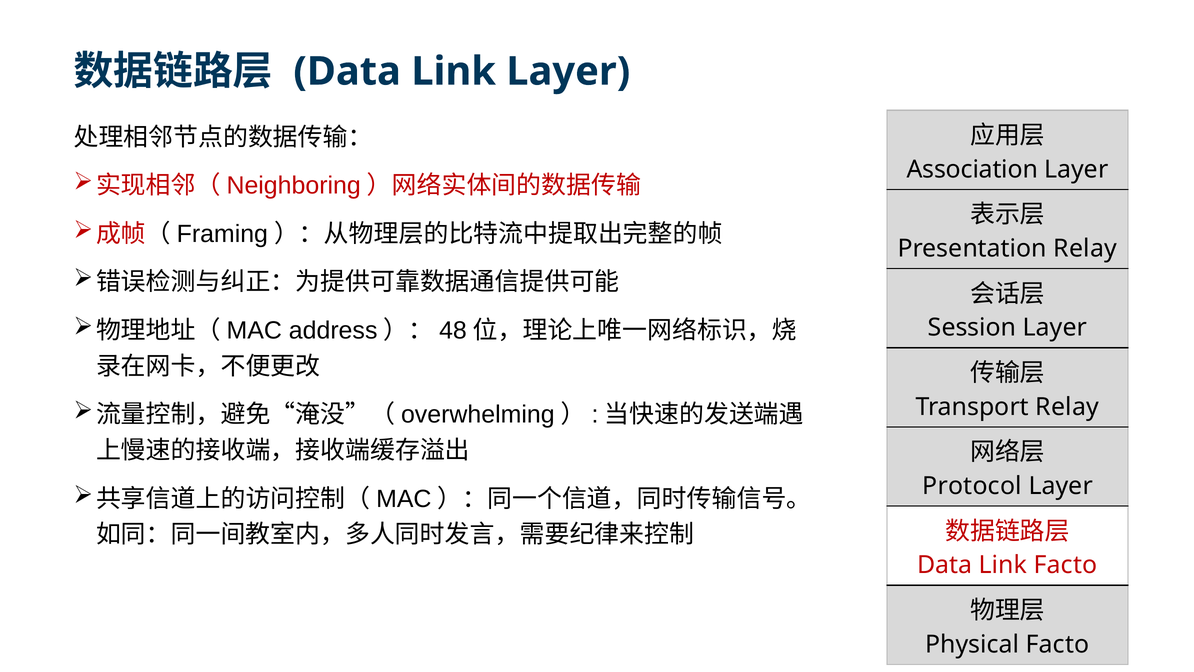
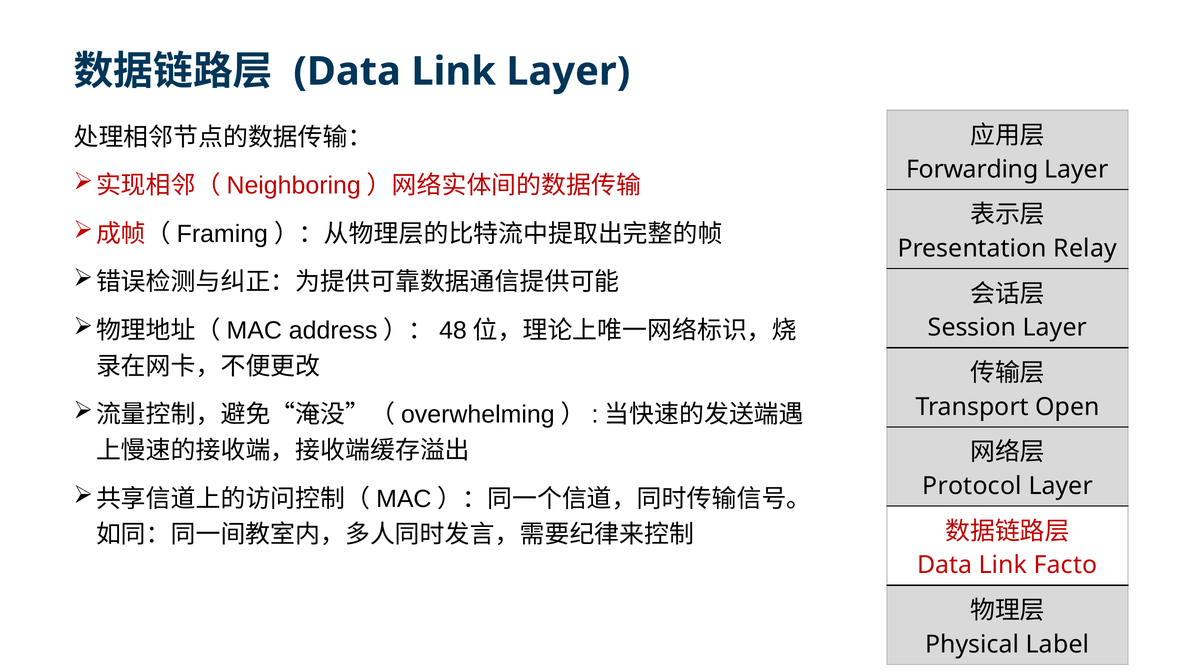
Association: Association -> Forwarding
Transport Relay: Relay -> Open
Physical Facto: Facto -> Label
